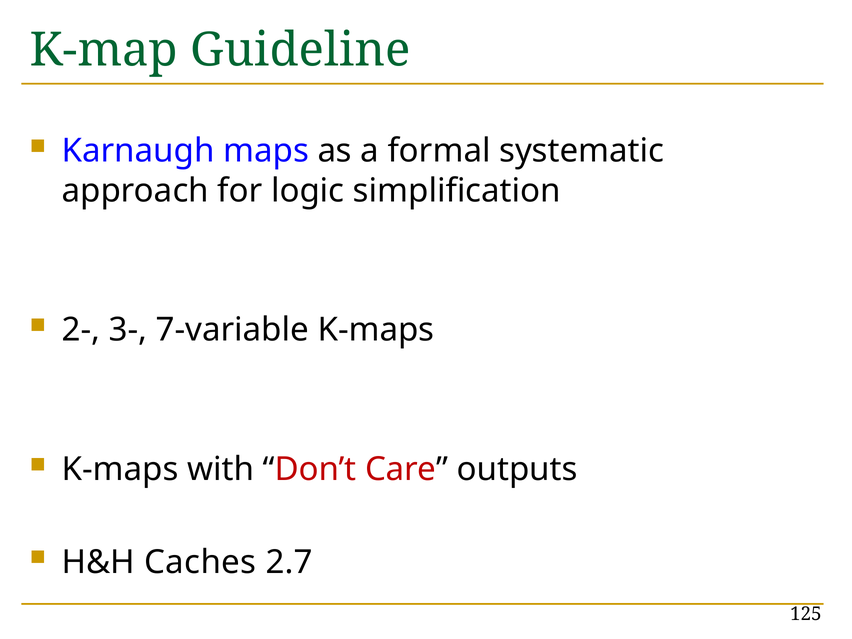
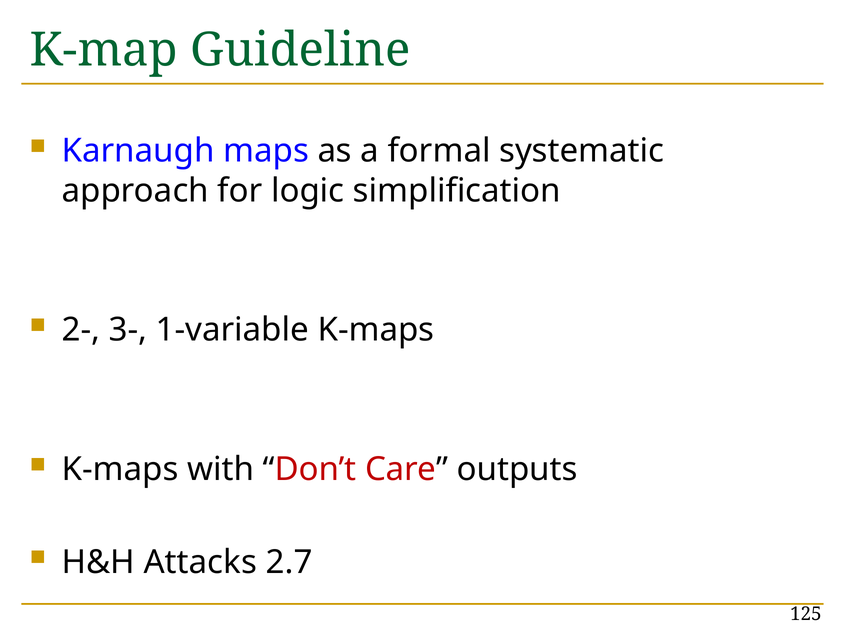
7-variable: 7-variable -> 1-variable
Caches: Caches -> Attacks
